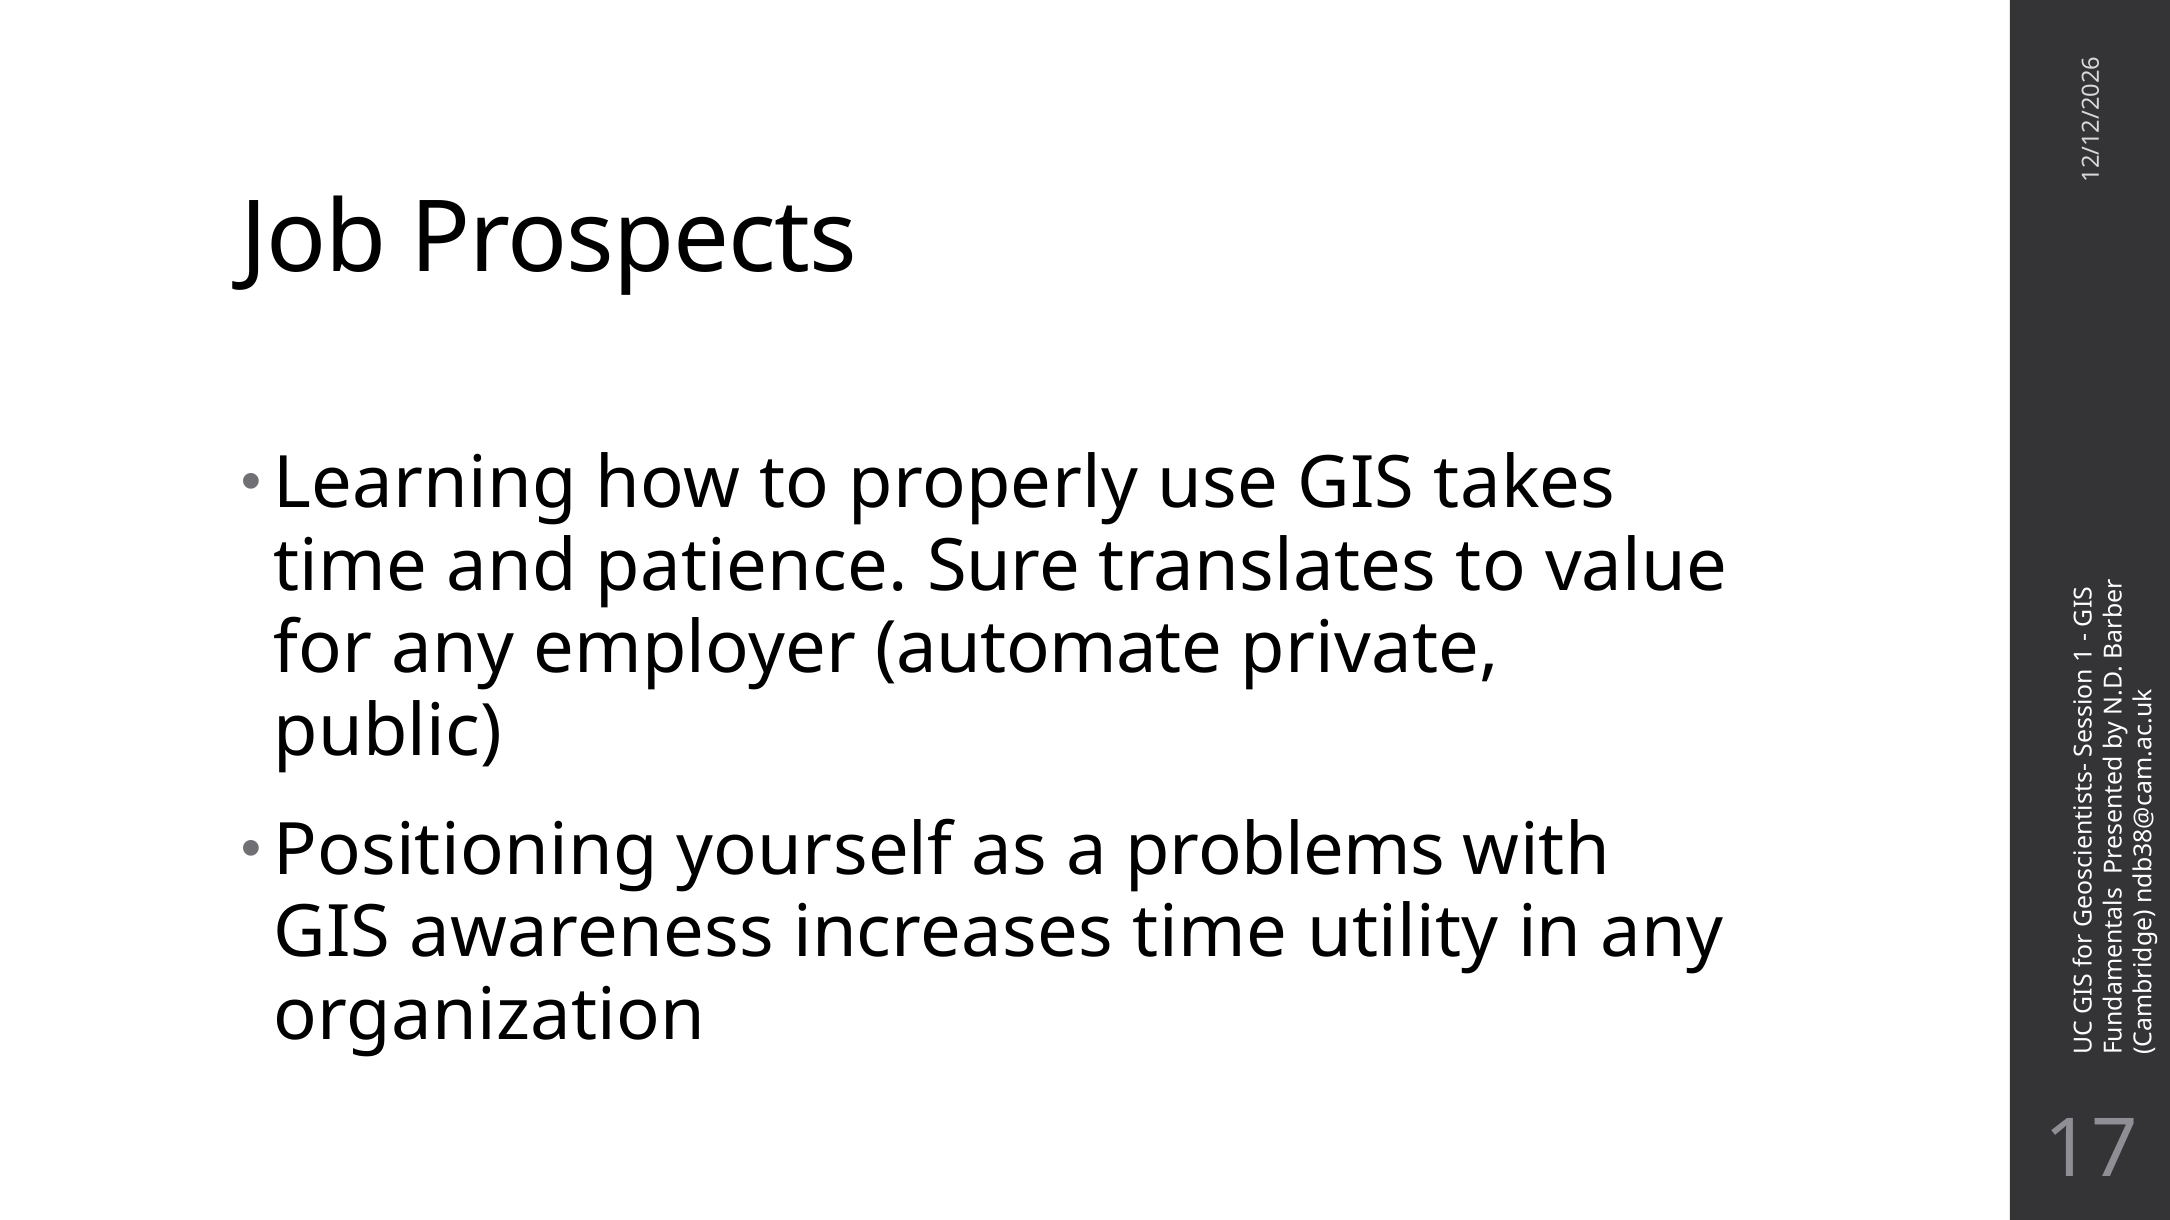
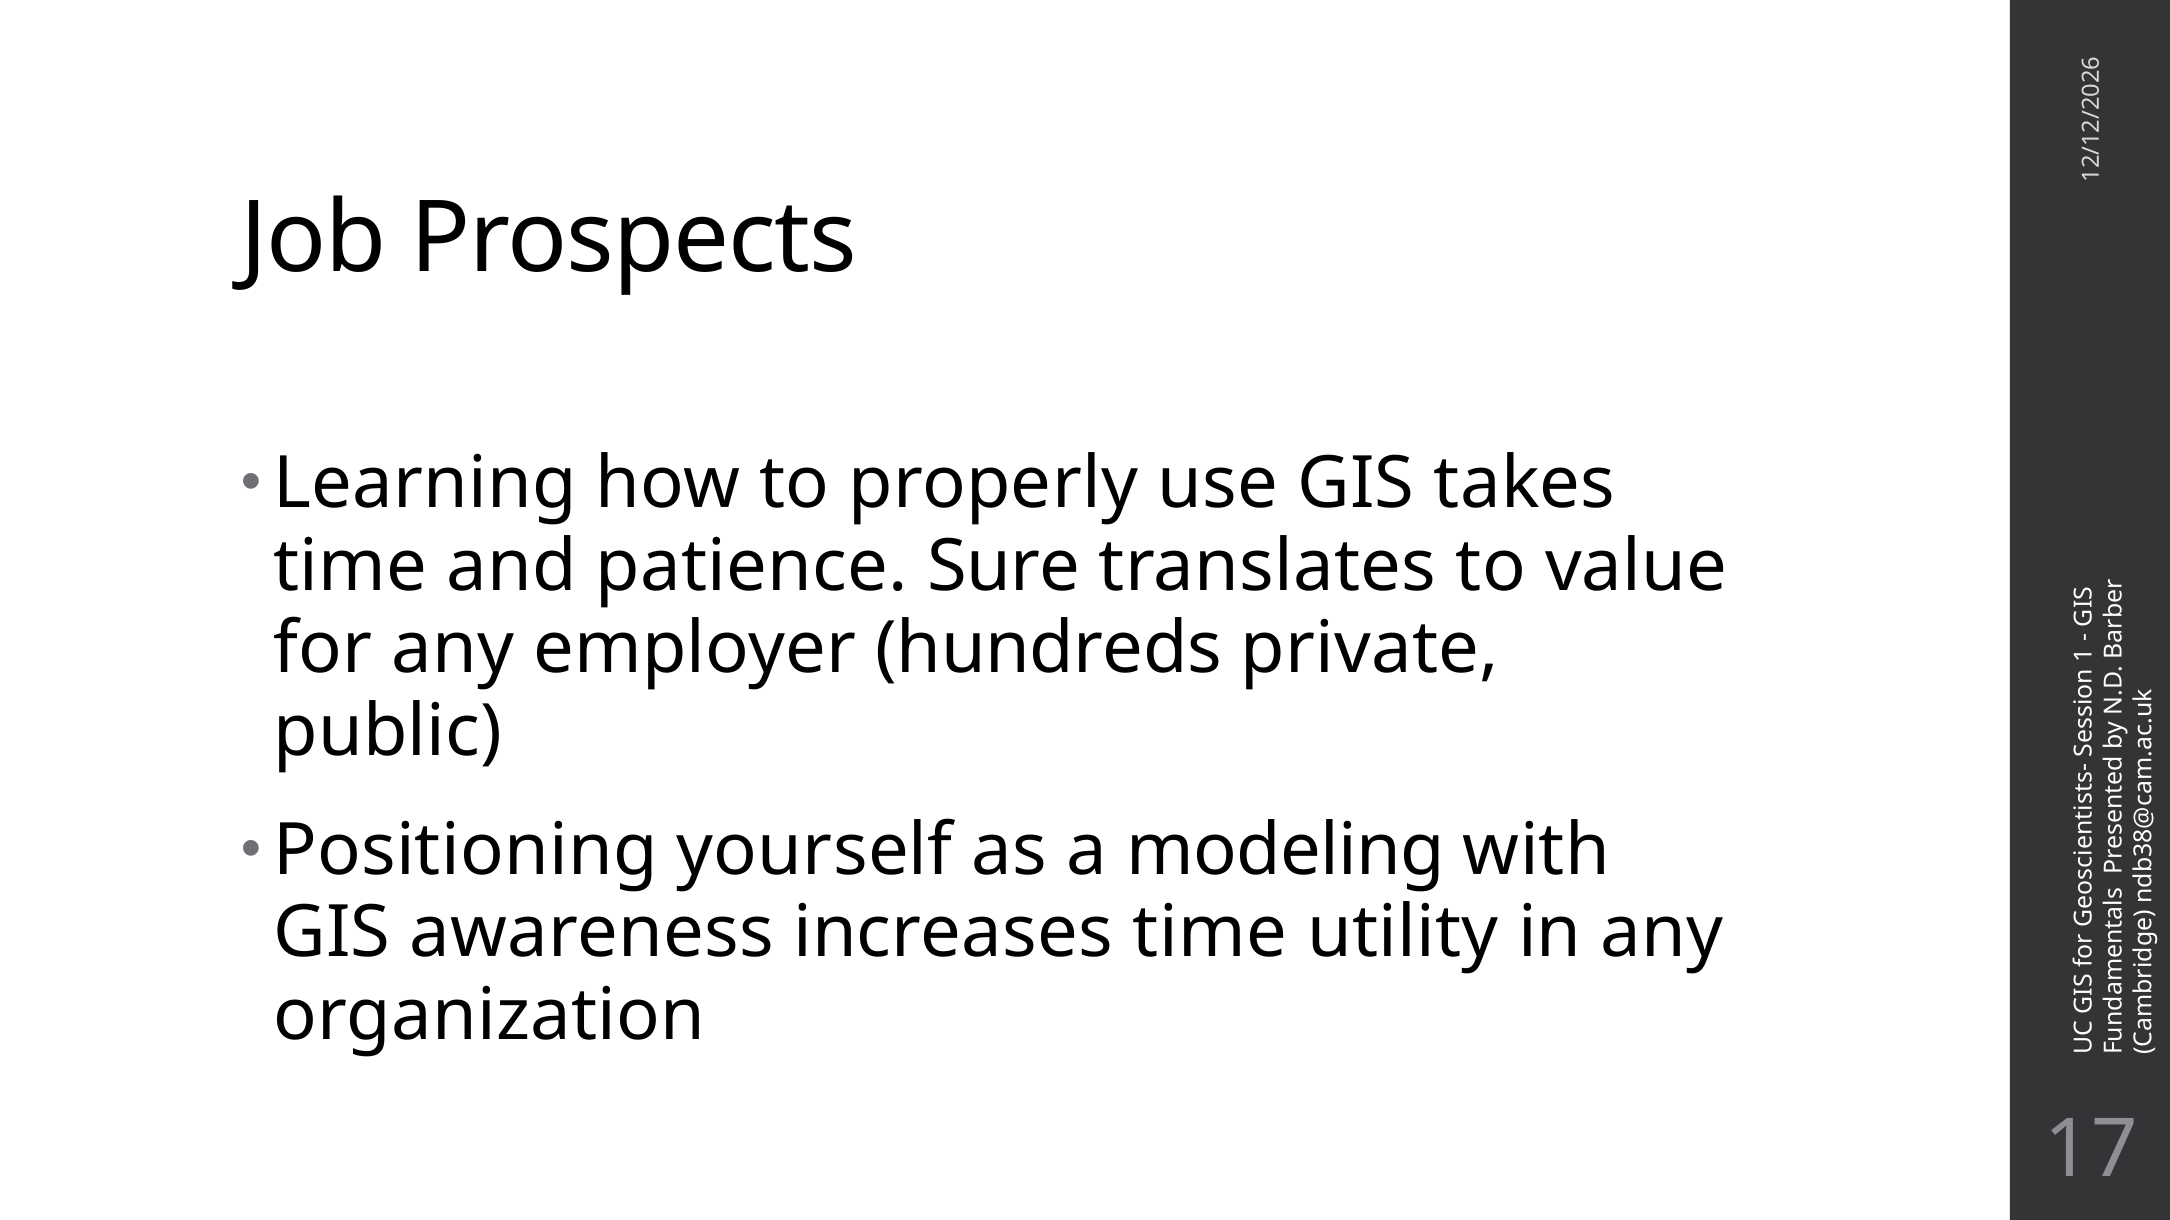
automate: automate -> hundreds
problems: problems -> modeling
